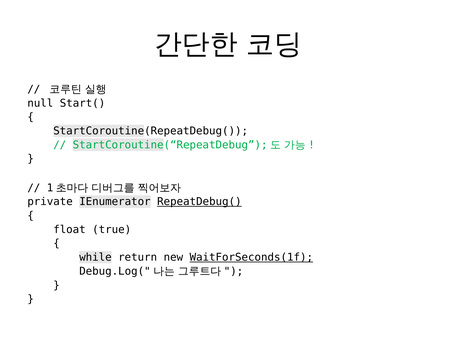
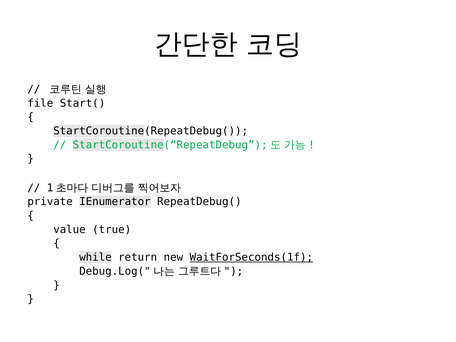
null: null -> file
RepeatDebug( underline: present -> none
float: float -> value
